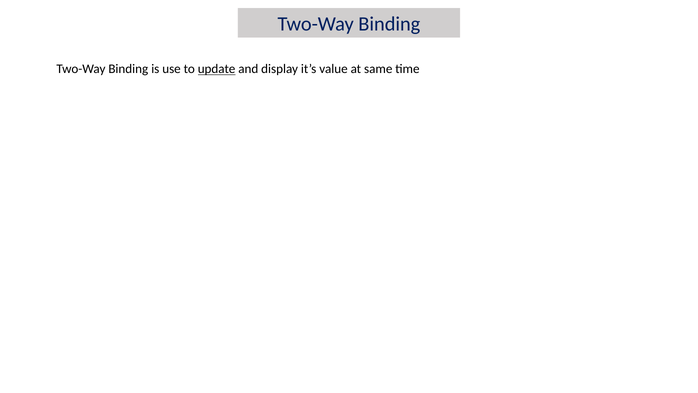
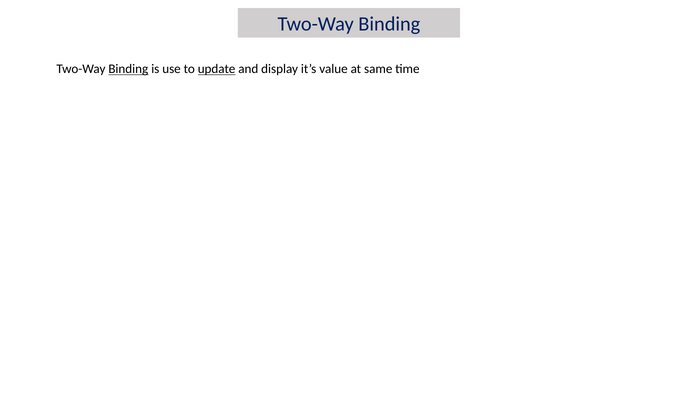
Binding at (128, 69) underline: none -> present
